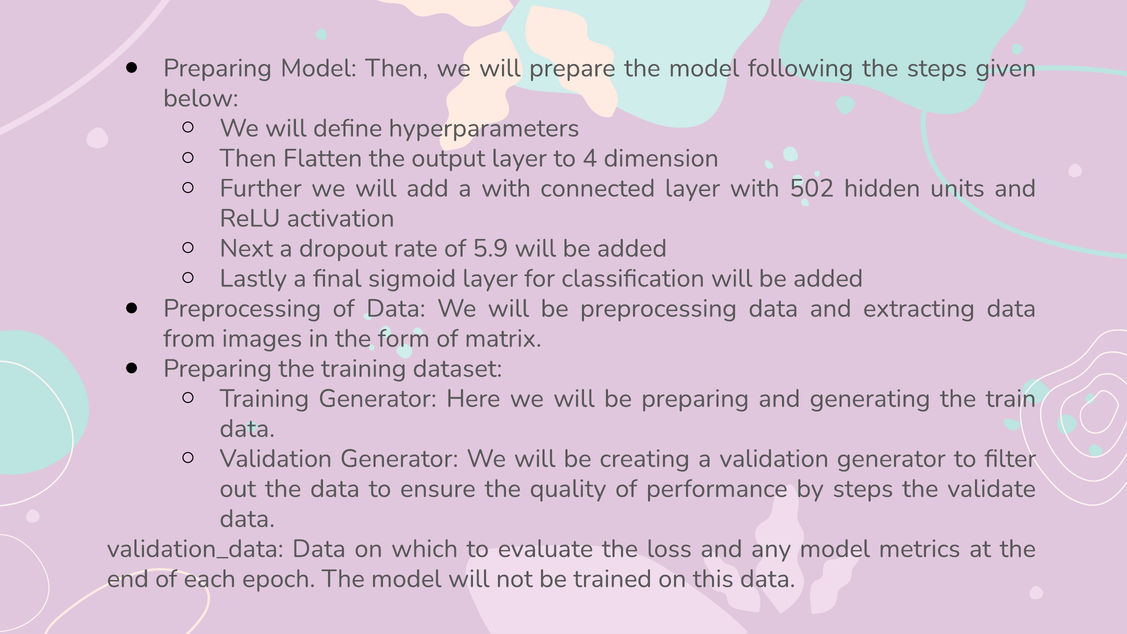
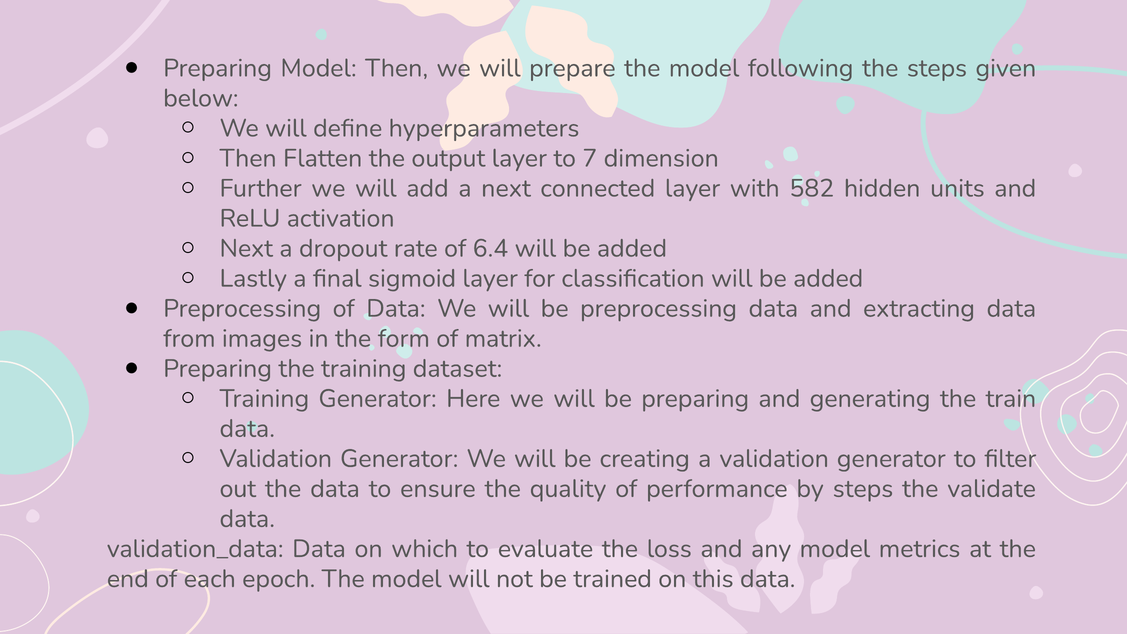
4: 4 -> 7
a with: with -> next
502: 502 -> 582
5.9: 5.9 -> 6.4
